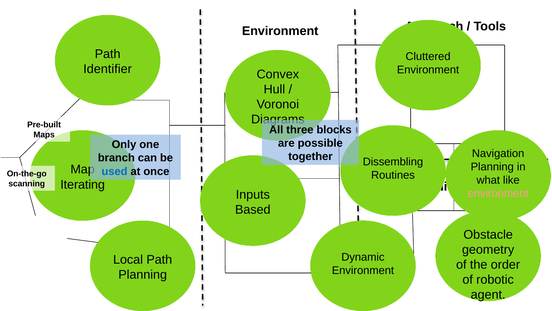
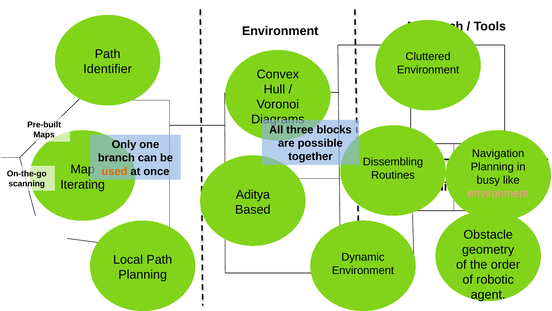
used colour: blue -> orange
what: what -> busy
Inputs at (253, 194): Inputs -> Aditya
